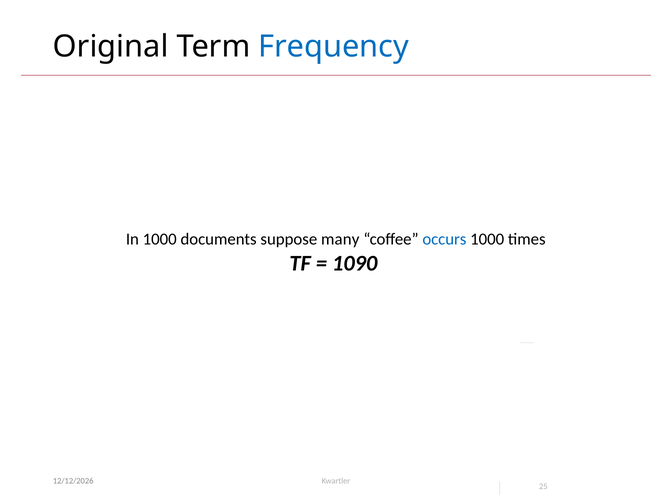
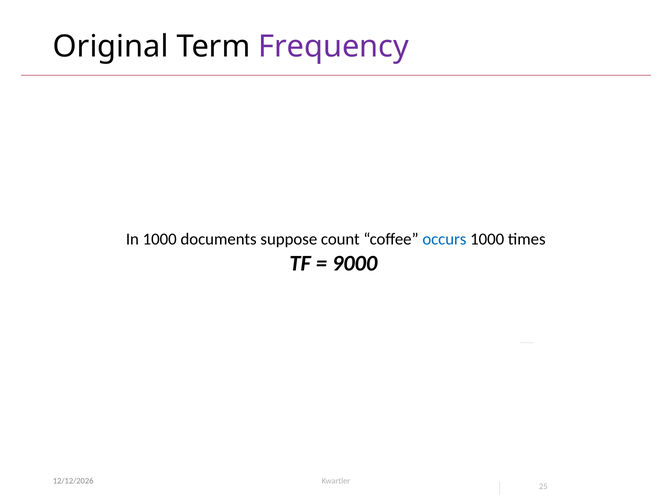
Frequency colour: blue -> purple
many: many -> count
1090: 1090 -> 9000
